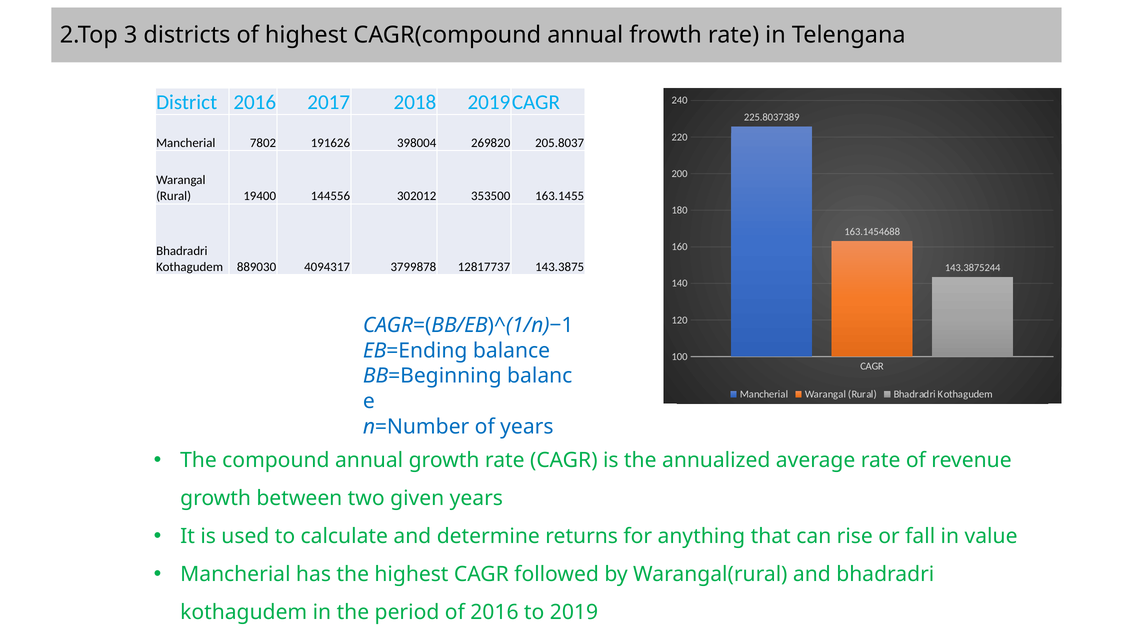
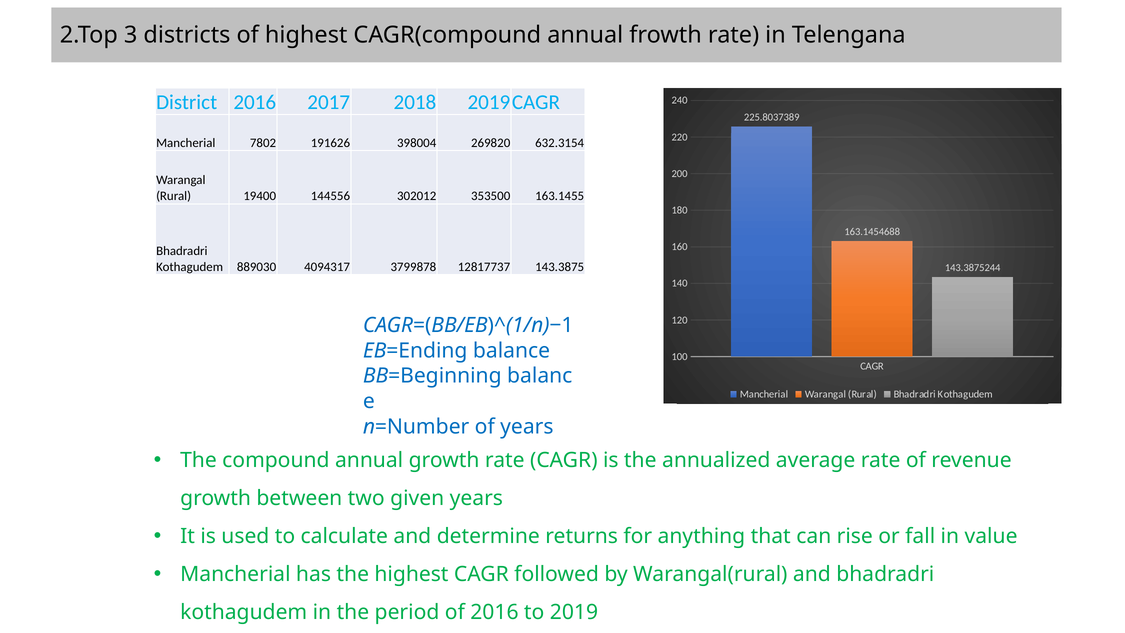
205.8037: 205.8037 -> 632.3154
